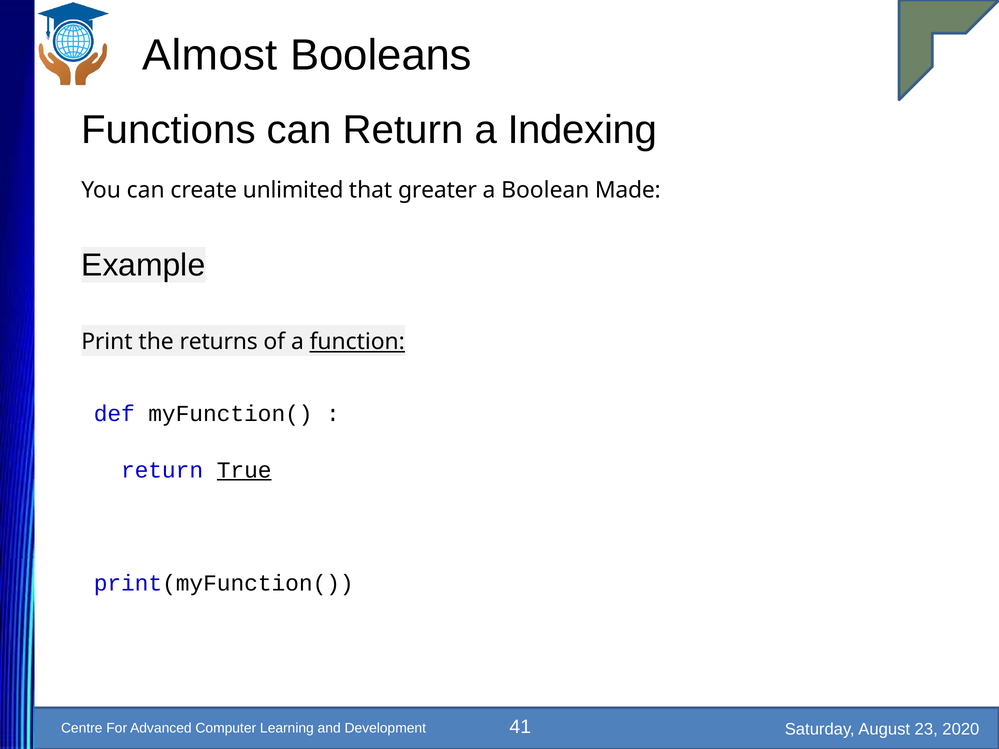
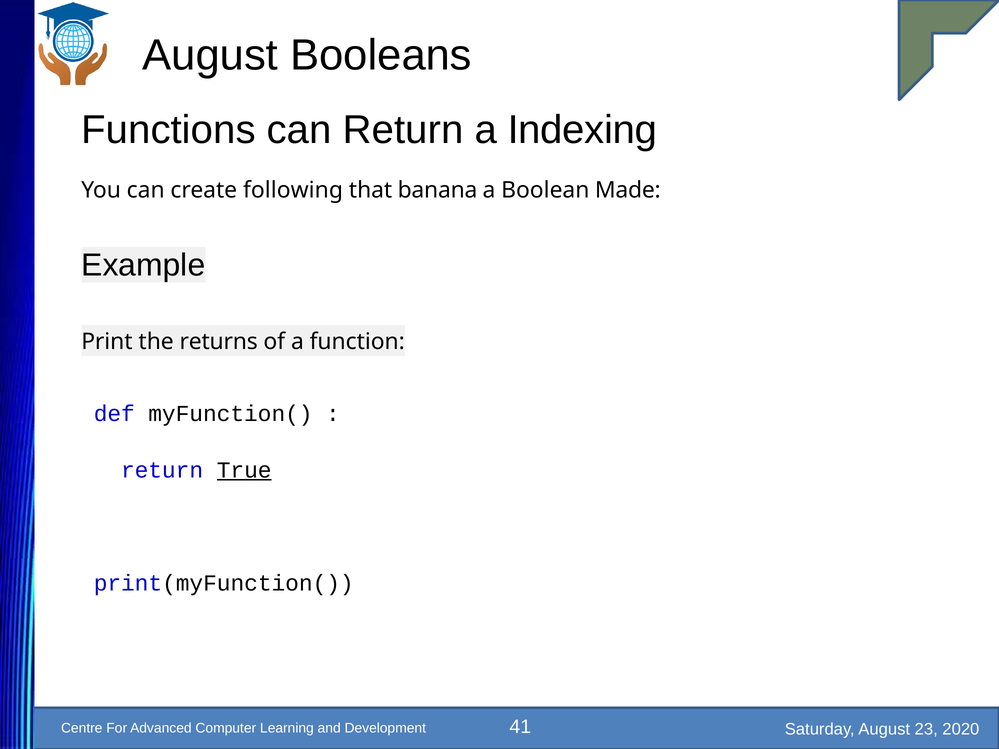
Almost at (210, 55): Almost -> August
unlimited: unlimited -> following
greater: greater -> banana
function underline: present -> none
